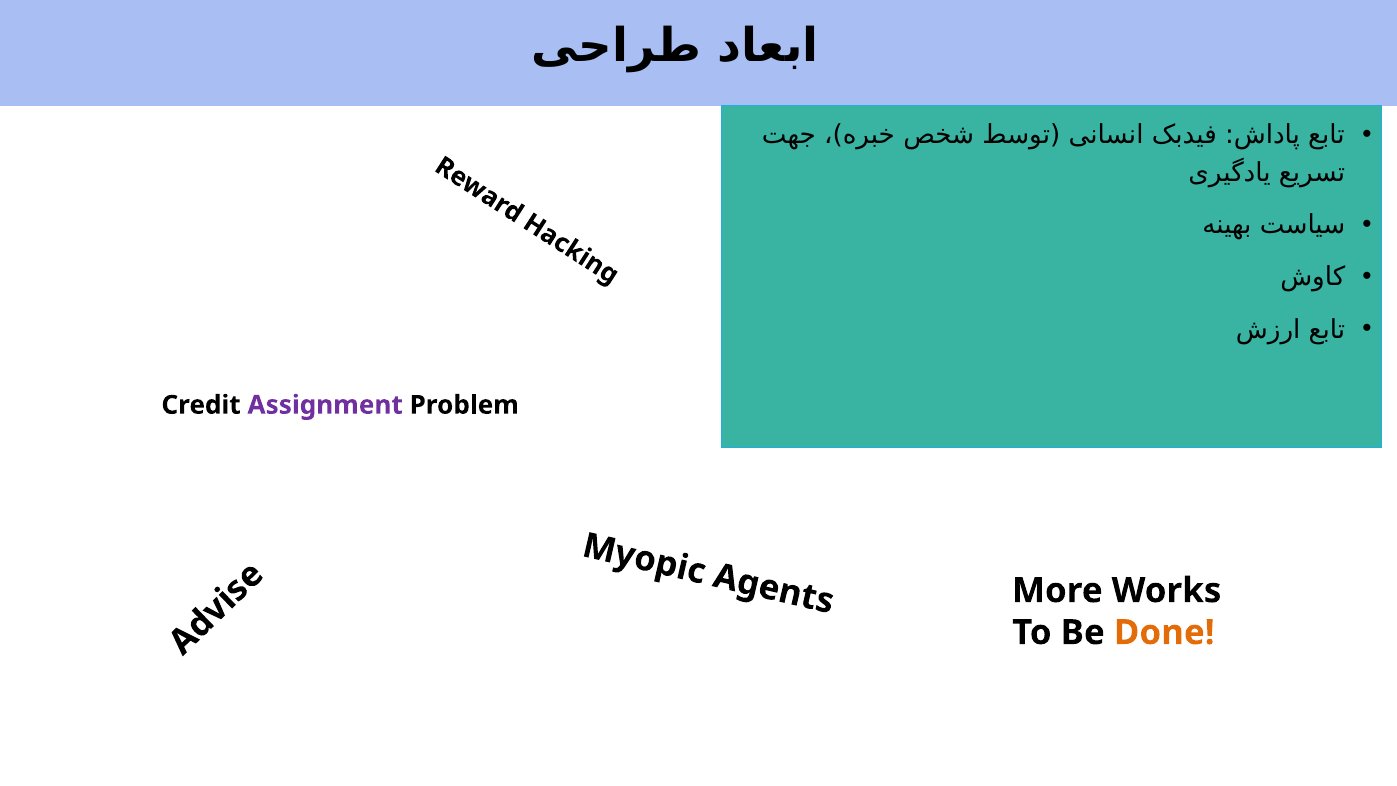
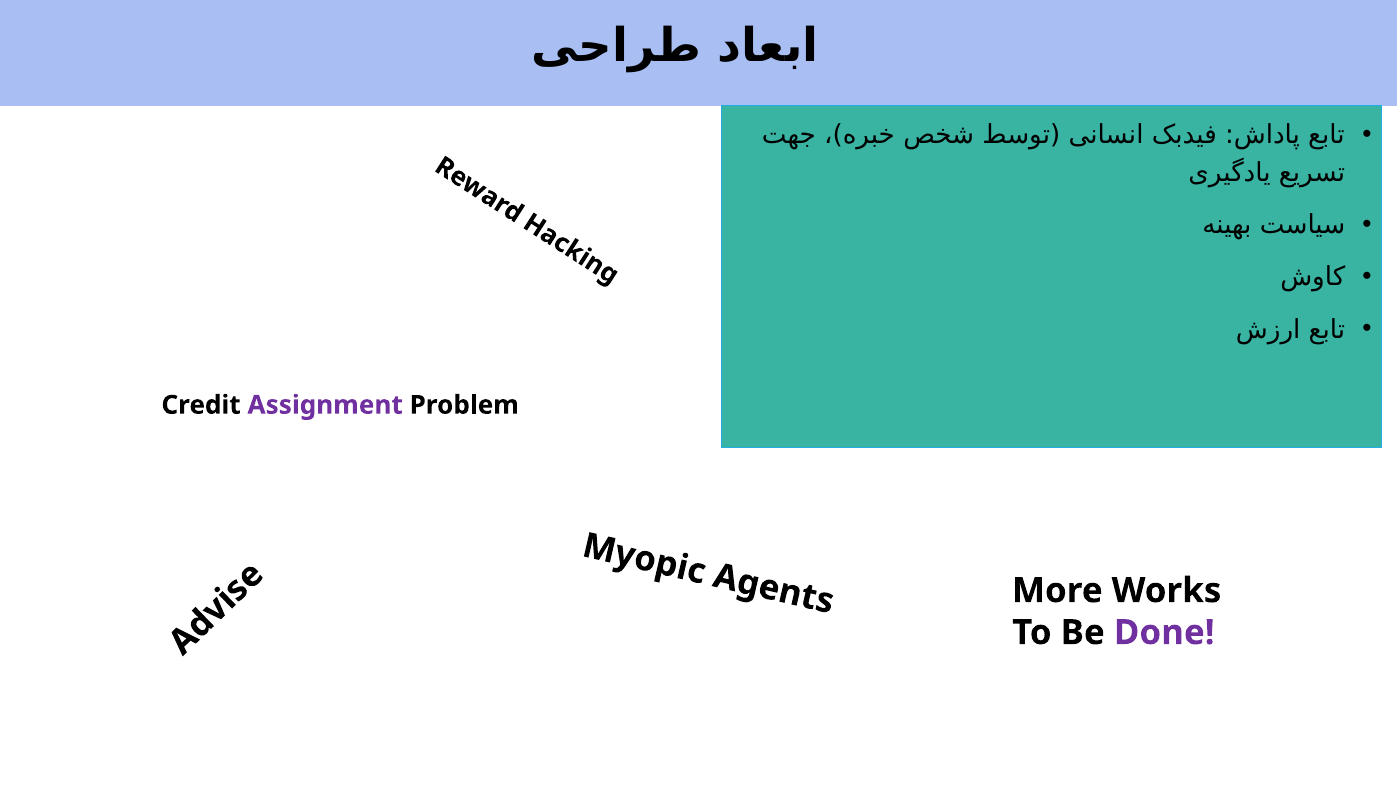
Done colour: orange -> purple
